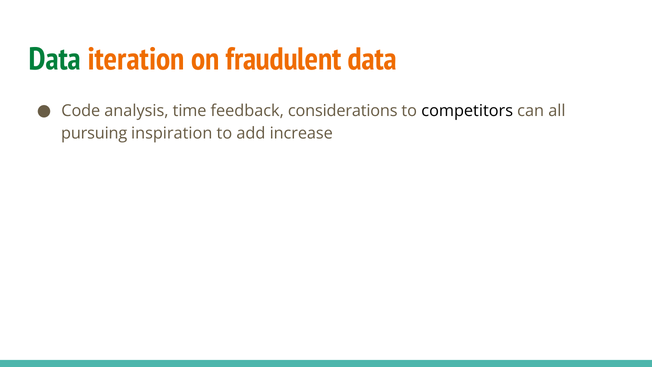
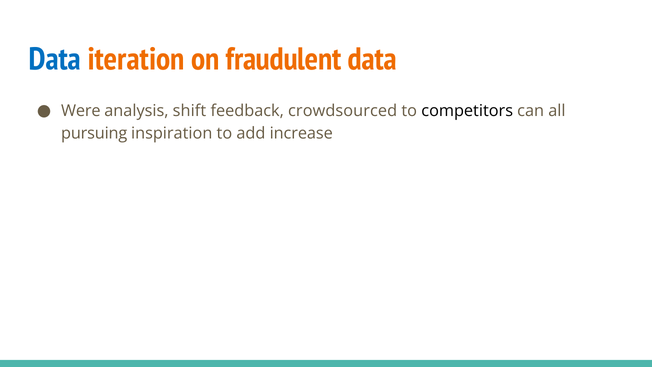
Data at (55, 59) colour: green -> blue
Code: Code -> Were
time: time -> shift
considerations: considerations -> crowdsourced
